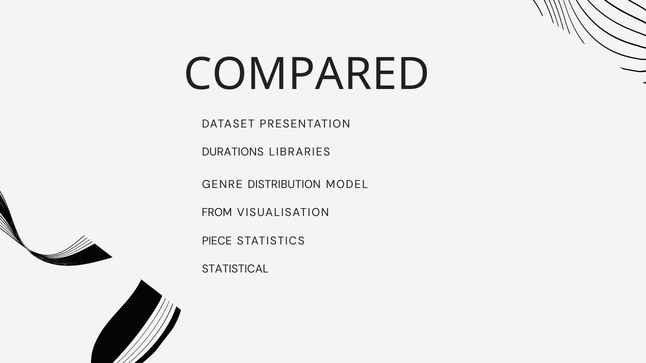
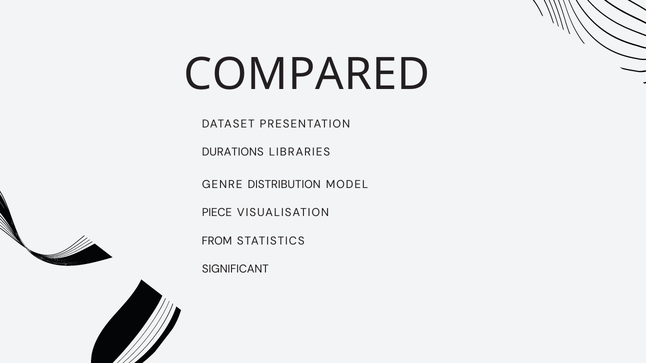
FROM: FROM -> PIECE
PIECE: PIECE -> FROM
STATISTICAL: STATISTICAL -> SIGNIFICANT
